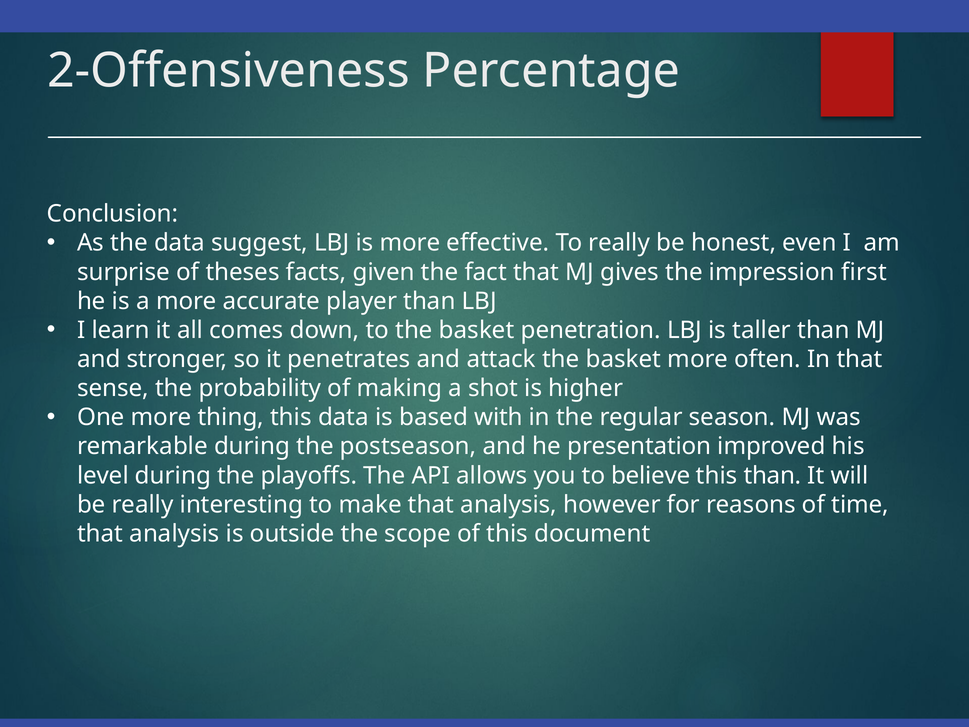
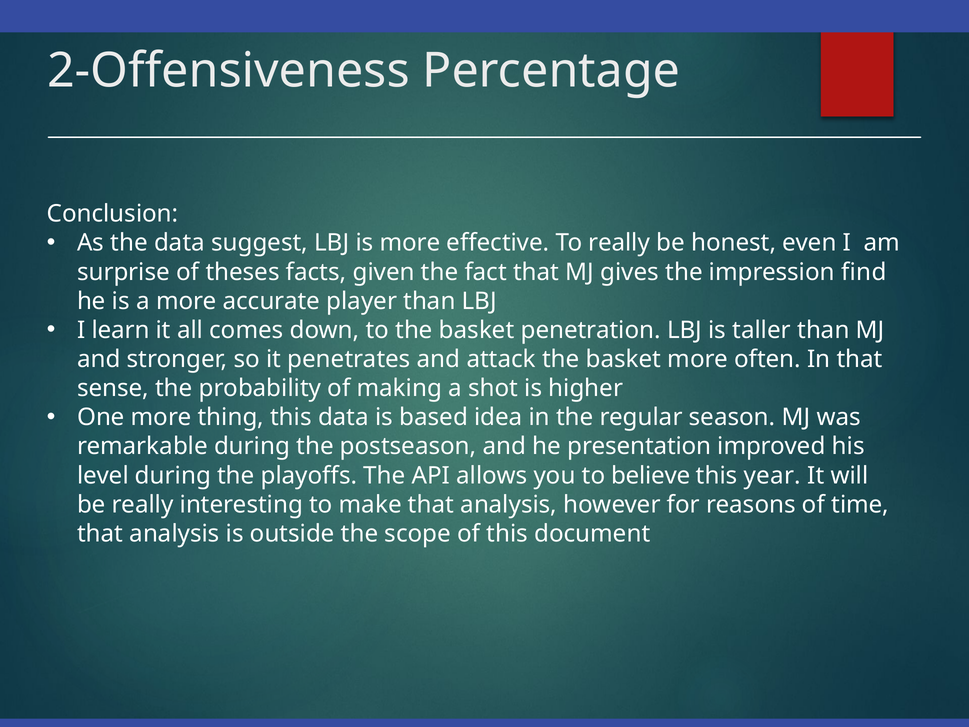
first: first -> find
with: with -> idea
this than: than -> year
